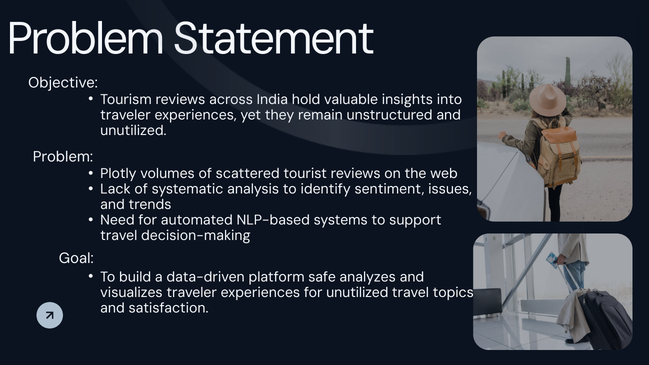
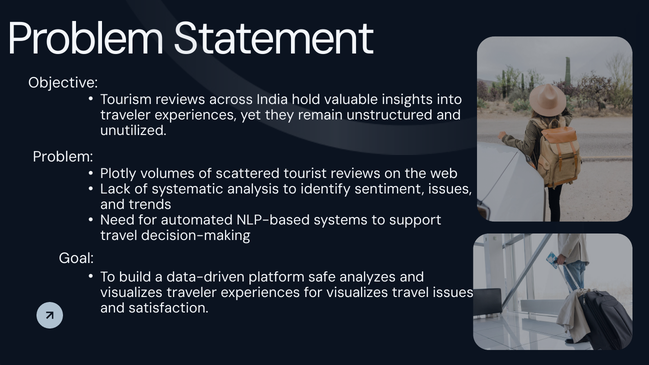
for unutilized: unutilized -> visualizes
travel topics: topics -> issues
